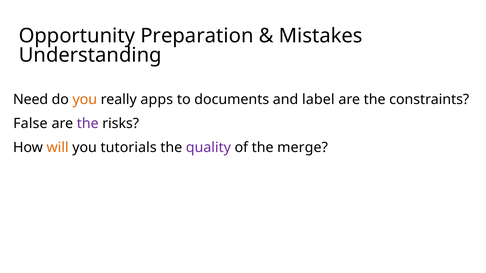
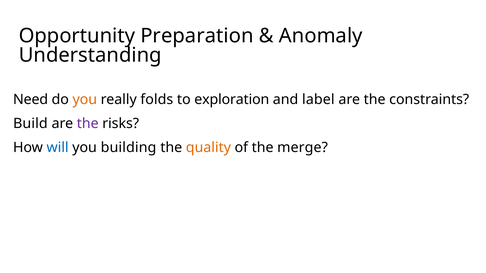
Mistakes: Mistakes -> Anomaly
apps: apps -> folds
documents: documents -> exploration
False: False -> Build
will colour: orange -> blue
tutorials: tutorials -> building
quality colour: purple -> orange
